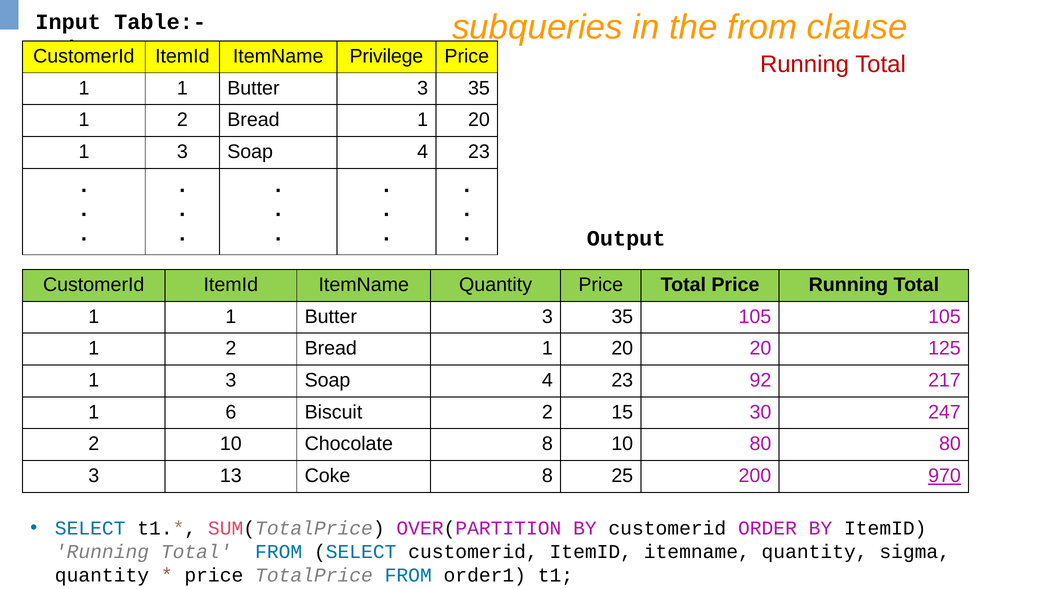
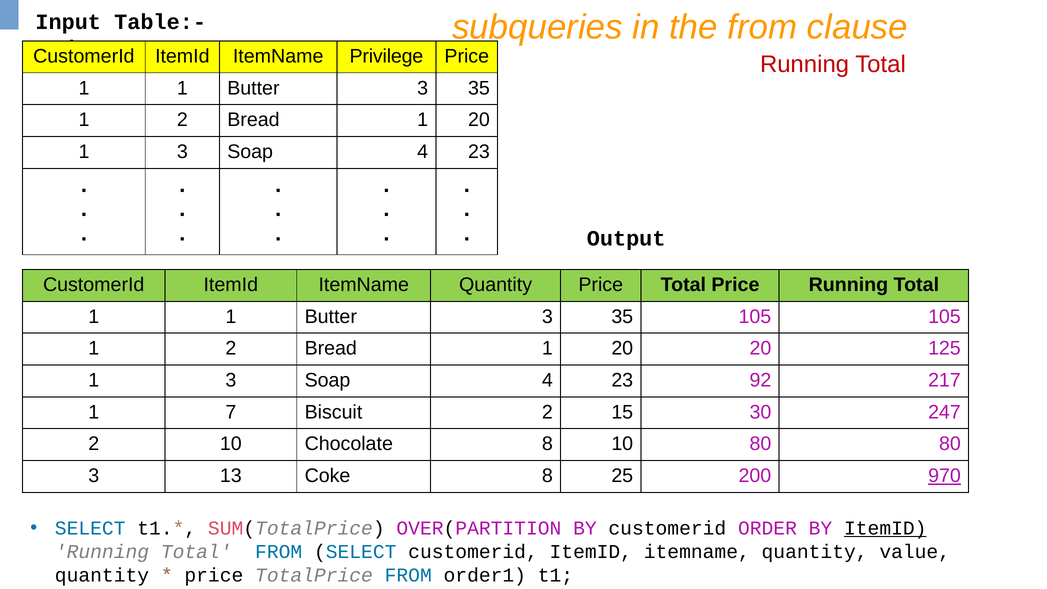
6: 6 -> 7
ItemID at (885, 528) underline: none -> present
sigma: sigma -> value
